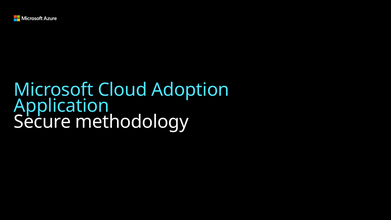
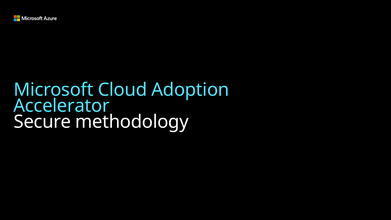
Application: Application -> Accelerator
